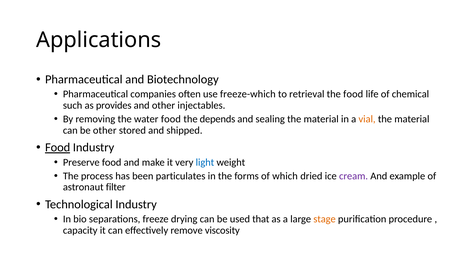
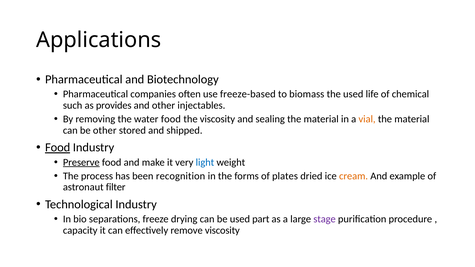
freeze-which: freeze-which -> freeze-based
retrieval: retrieval -> biomass
the food: food -> used
the depends: depends -> viscosity
Preserve underline: none -> present
particulates: particulates -> recognition
which: which -> plates
cream colour: purple -> orange
that: that -> part
stage colour: orange -> purple
